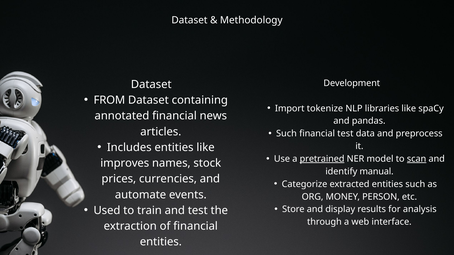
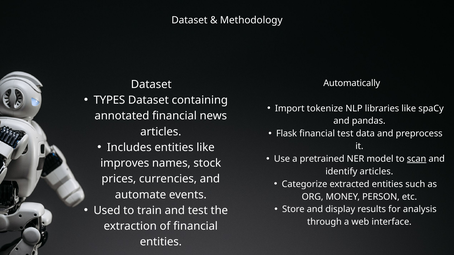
Development: Development -> Automatically
FROM: FROM -> TYPES
Such at (286, 134): Such -> Flask
pretrained underline: present -> none
identify manual: manual -> articles
